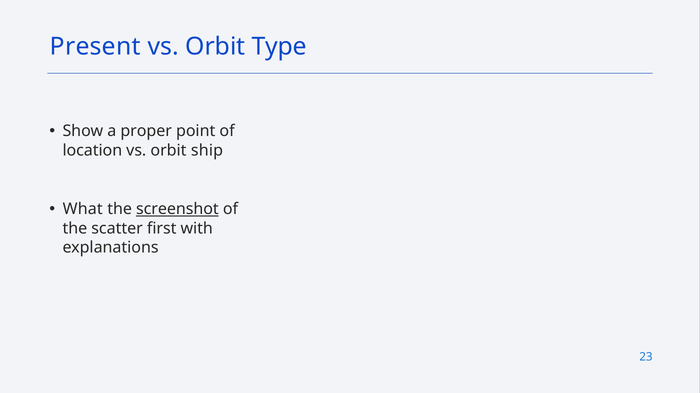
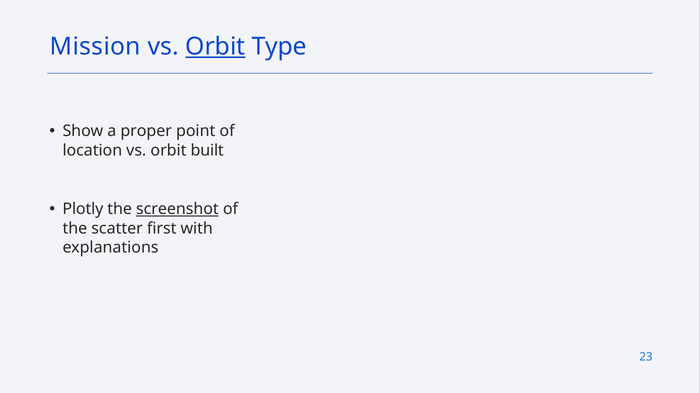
Present: Present -> Mission
Orbit at (215, 47) underline: none -> present
ship: ship -> built
What: What -> Plotly
